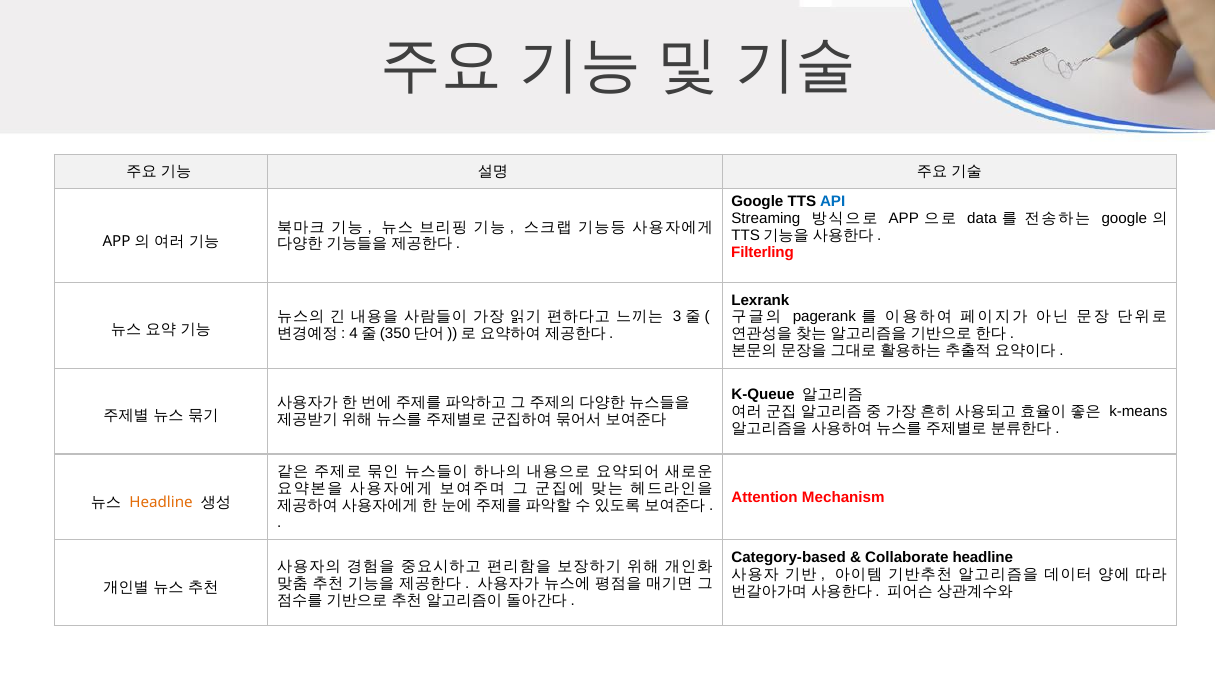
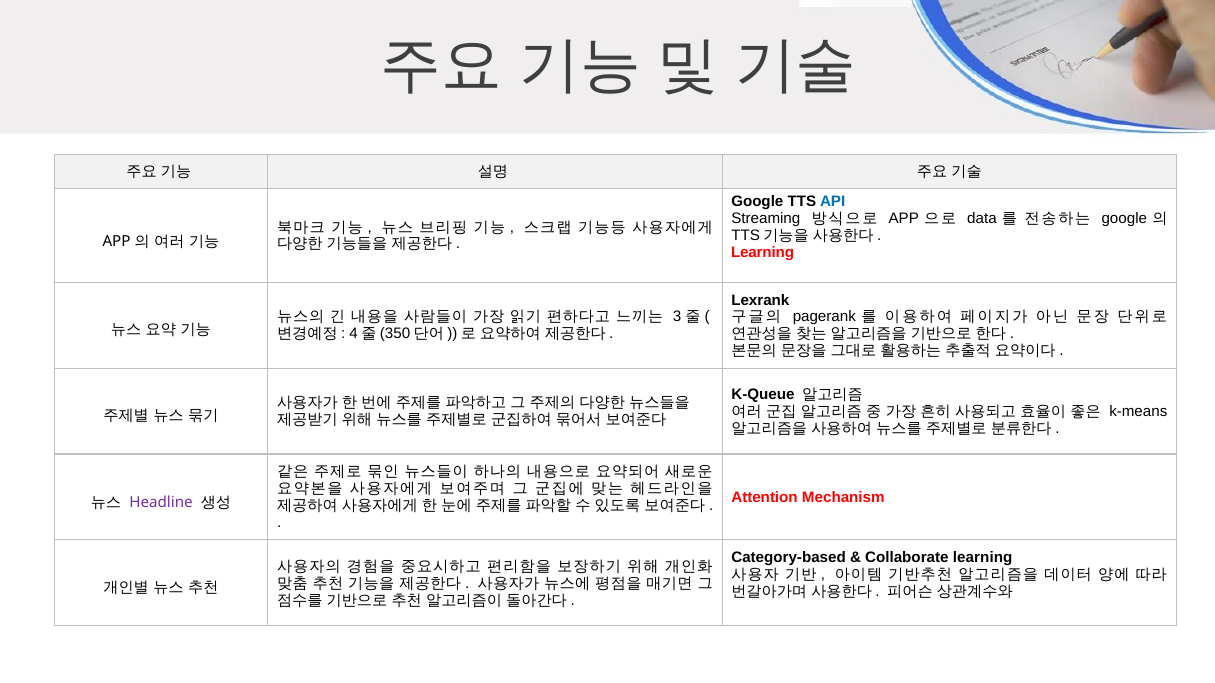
Filterling at (763, 253): Filterling -> Learning
Headline at (161, 503) colour: orange -> purple
Collaborate headline: headline -> learning
